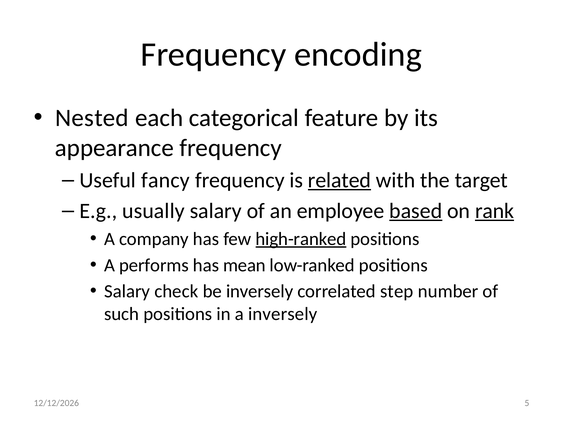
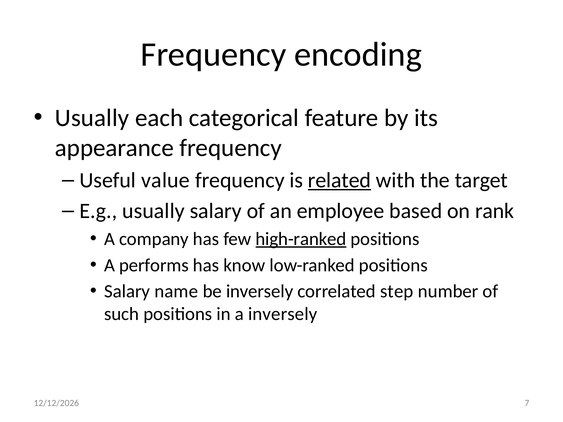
Nested at (92, 118): Nested -> Usually
fancy: fancy -> value
based underline: present -> none
rank underline: present -> none
mean: mean -> know
check: check -> name
5: 5 -> 7
